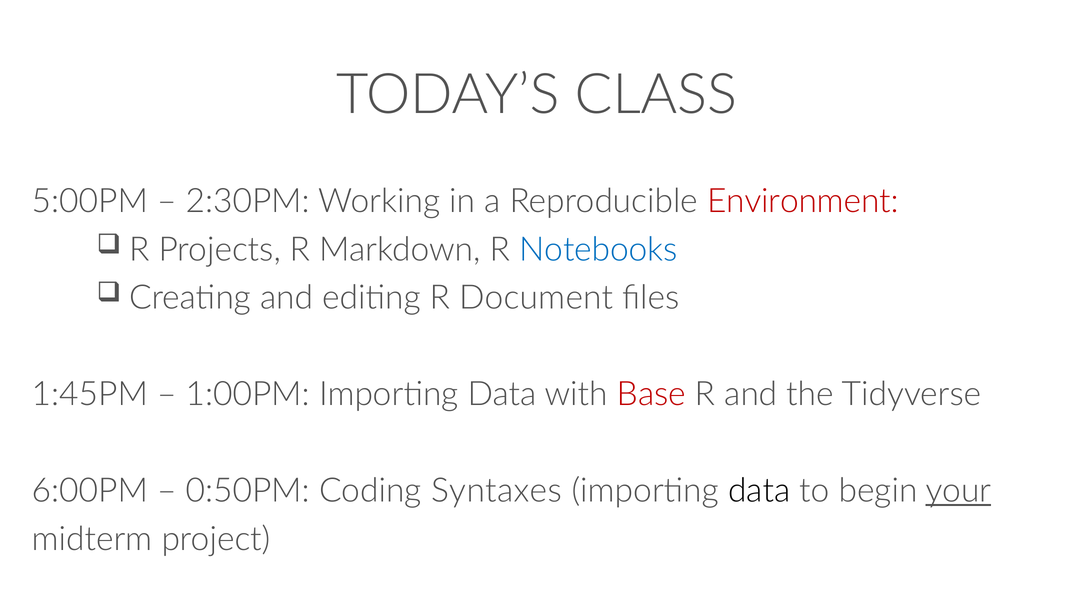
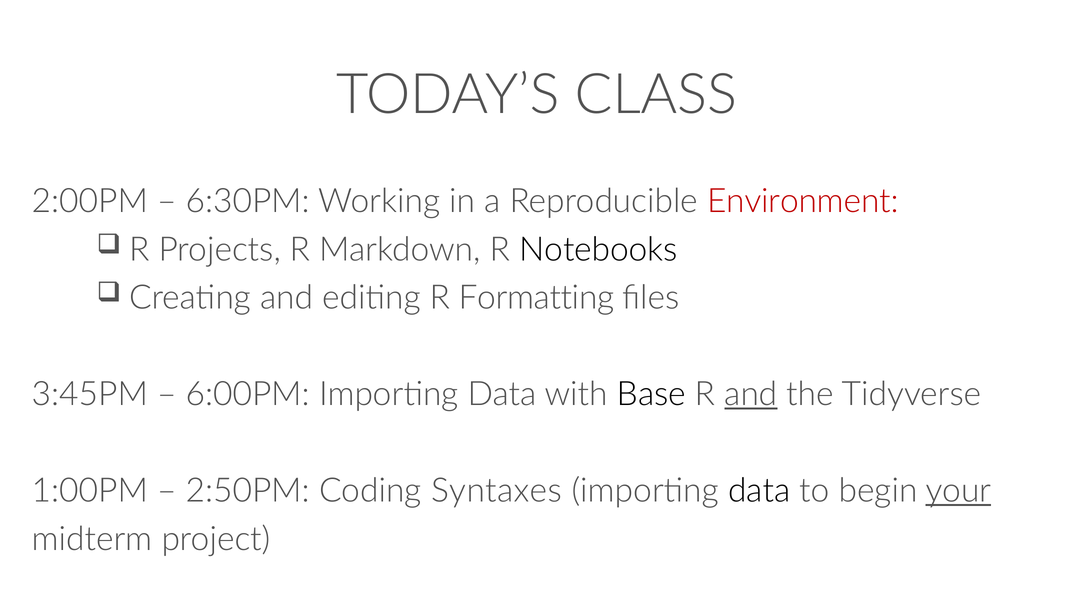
5:00PM: 5:00PM -> 2:00PM
2:30PM: 2:30PM -> 6:30PM
Notebooks colour: blue -> black
Document: Document -> Formatting
1:45PM: 1:45PM -> 3:45PM
1:00PM: 1:00PM -> 6:00PM
Base colour: red -> black
and at (751, 395) underline: none -> present
6:00PM: 6:00PM -> 1:00PM
0:50PM: 0:50PM -> 2:50PM
